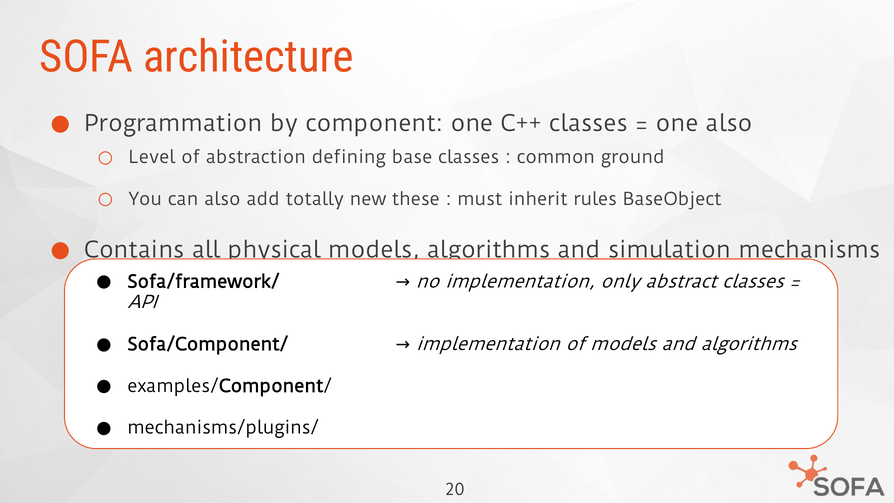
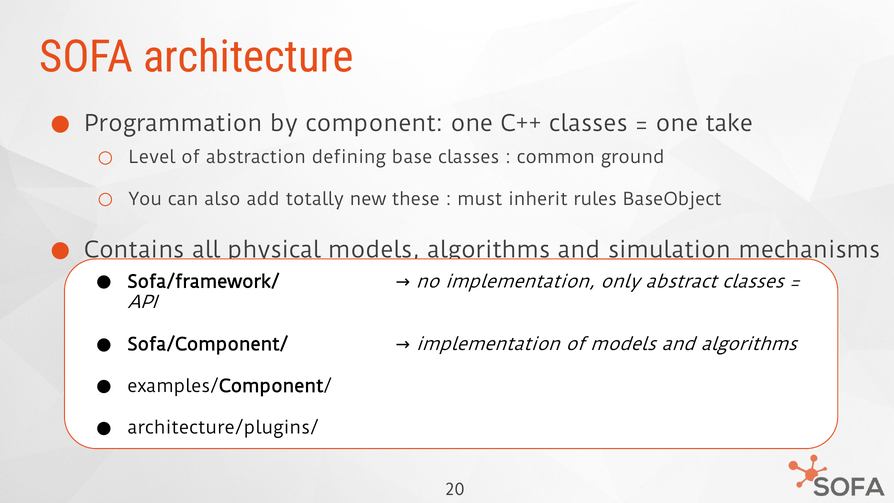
one also: also -> take
mechanisms/plugins/: mechanisms/plugins/ -> architecture/plugins/
